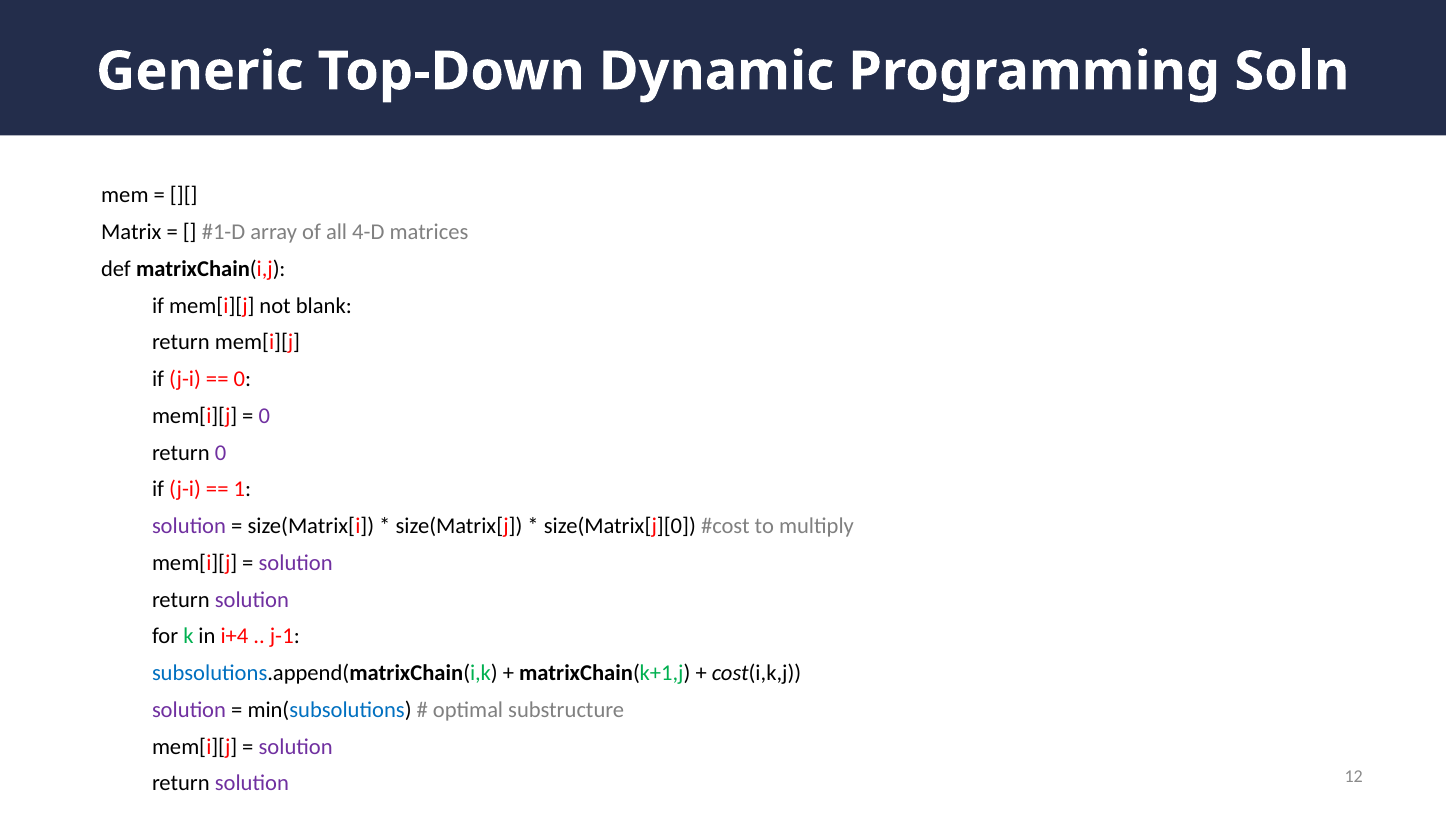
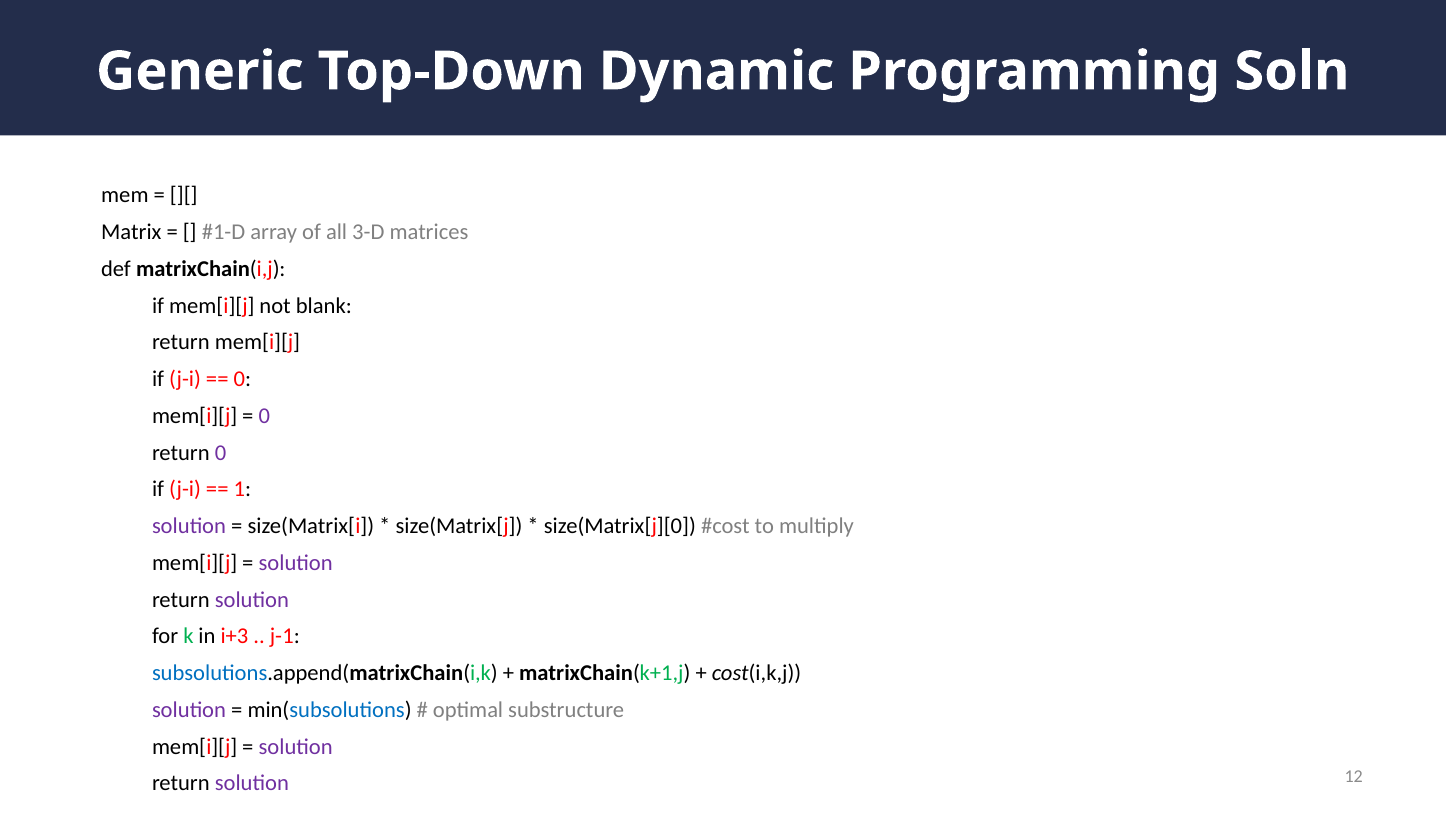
4-D: 4-D -> 3-D
i+4: i+4 -> i+3
